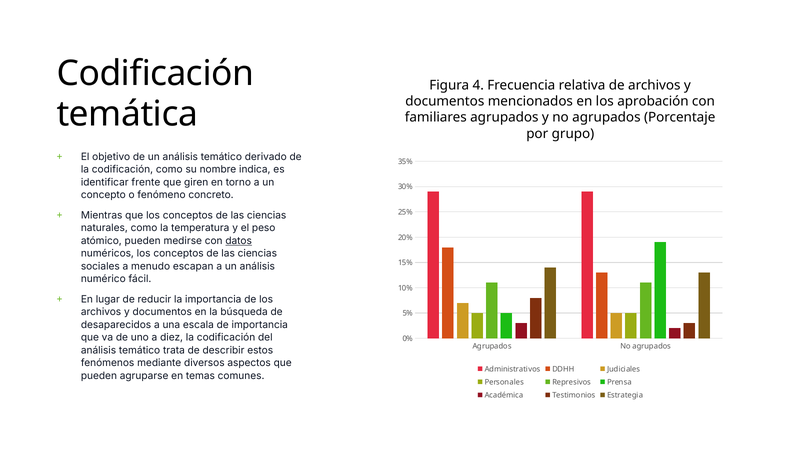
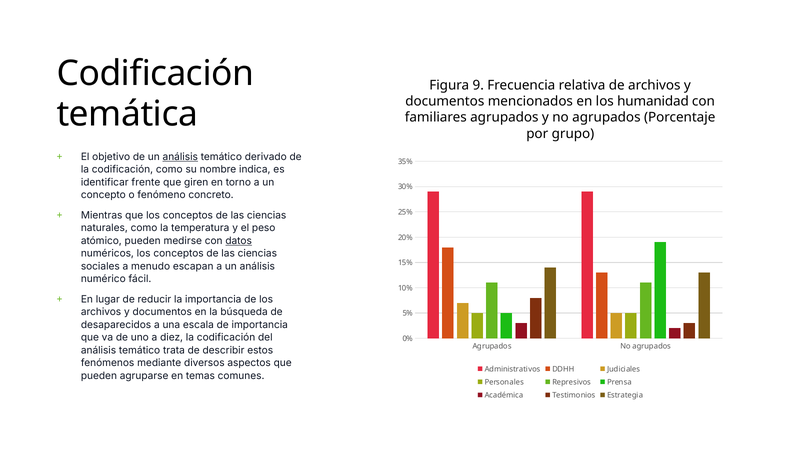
4: 4 -> 9
aprobación: aprobación -> humanidad
análisis at (180, 157) underline: none -> present
